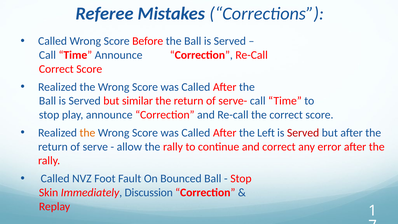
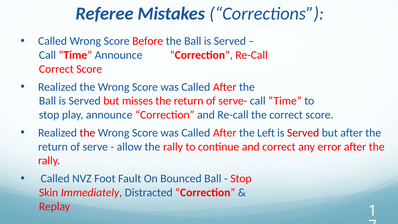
similar: similar -> misses
the at (87, 133) colour: orange -> red
Discussion: Discussion -> Distracted
